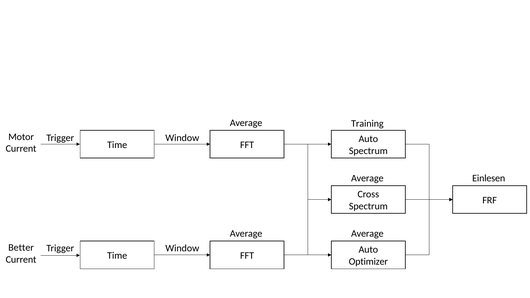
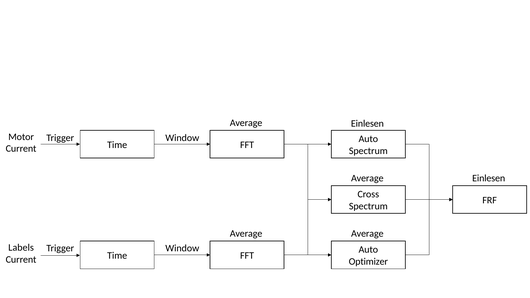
Training at (367, 124): Training -> Einlesen
Better: Better -> Labels
